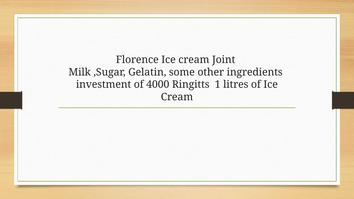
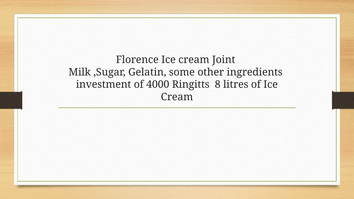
1: 1 -> 8
